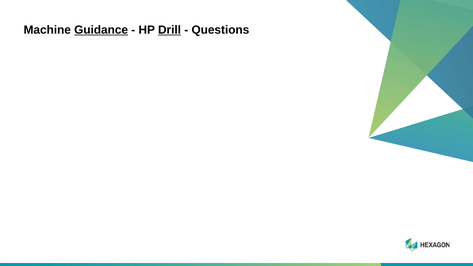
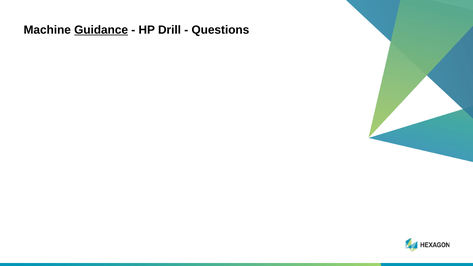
Drill underline: present -> none
